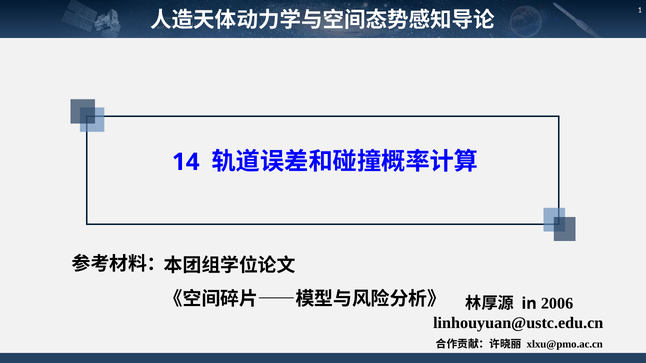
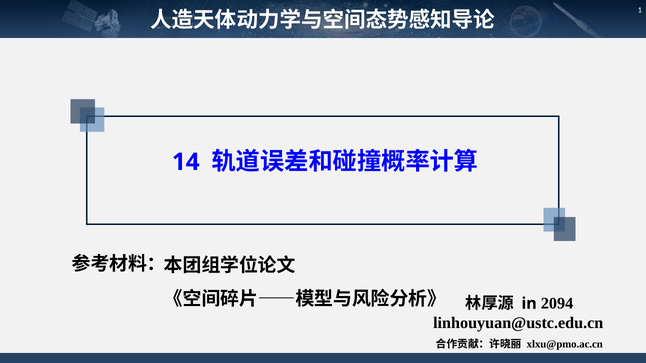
2006: 2006 -> 2094
